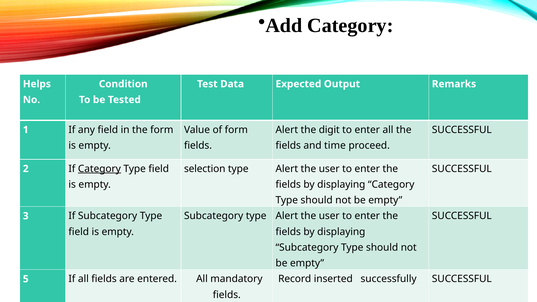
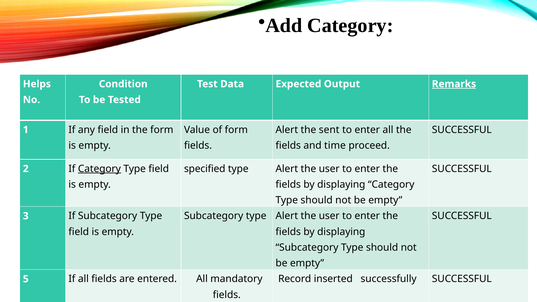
Remarks underline: none -> present
digit: digit -> sent
selection: selection -> specified
